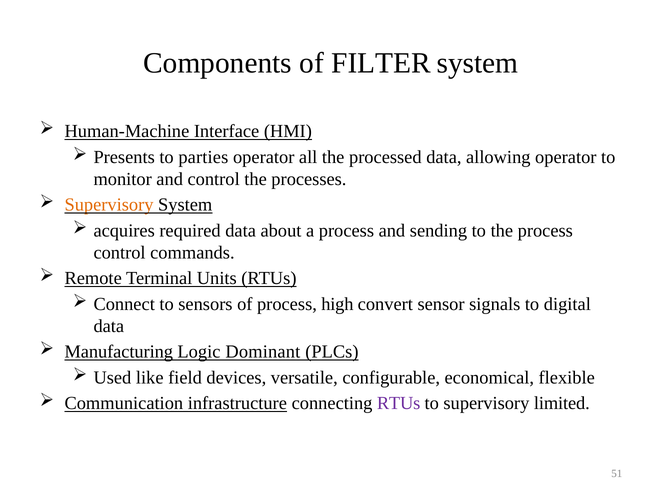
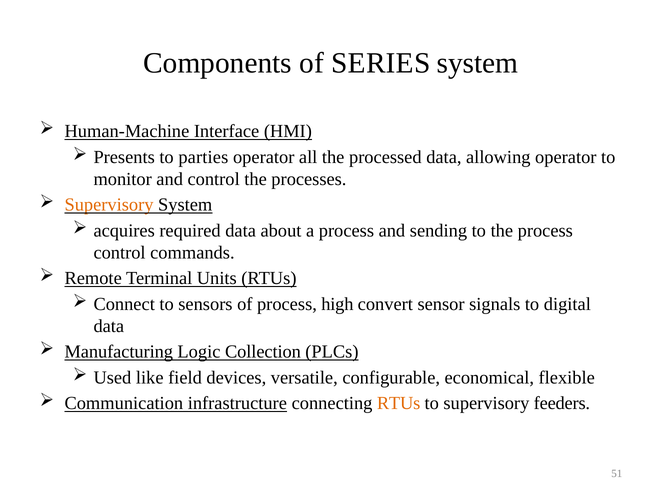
FILTER: FILTER -> SERIES
Dominant: Dominant -> Collection
RTUs at (399, 404) colour: purple -> orange
limited: limited -> feeders
